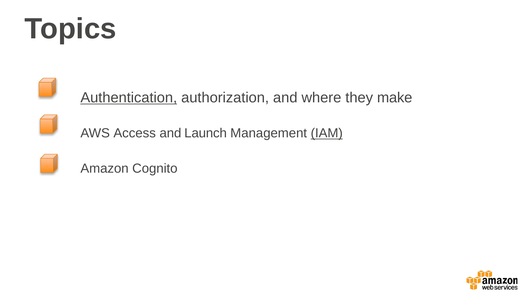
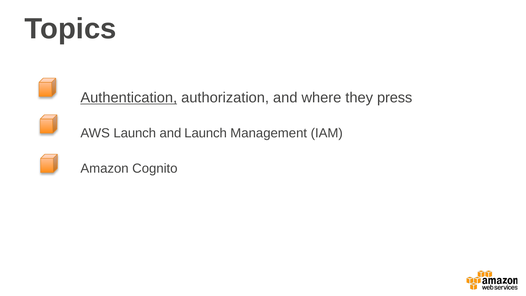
make: make -> press
AWS Access: Access -> Launch
IAM underline: present -> none
